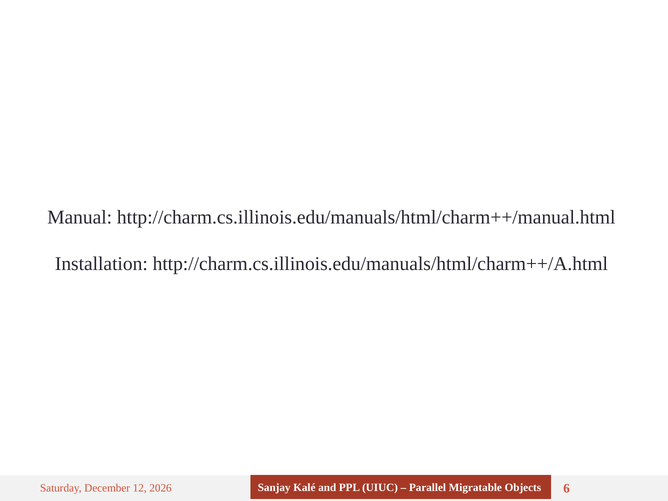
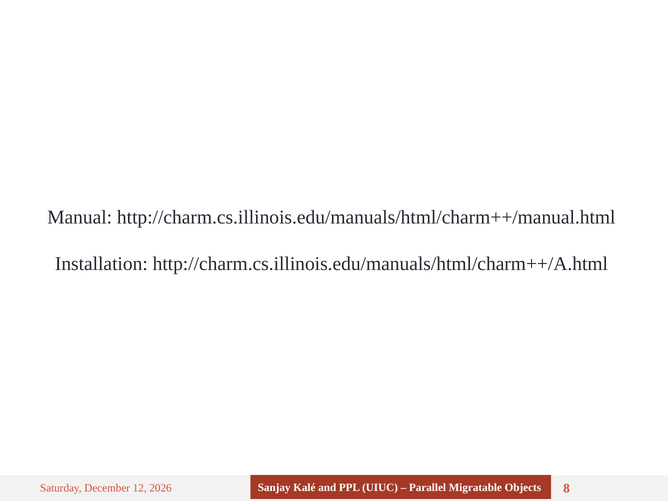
6: 6 -> 8
